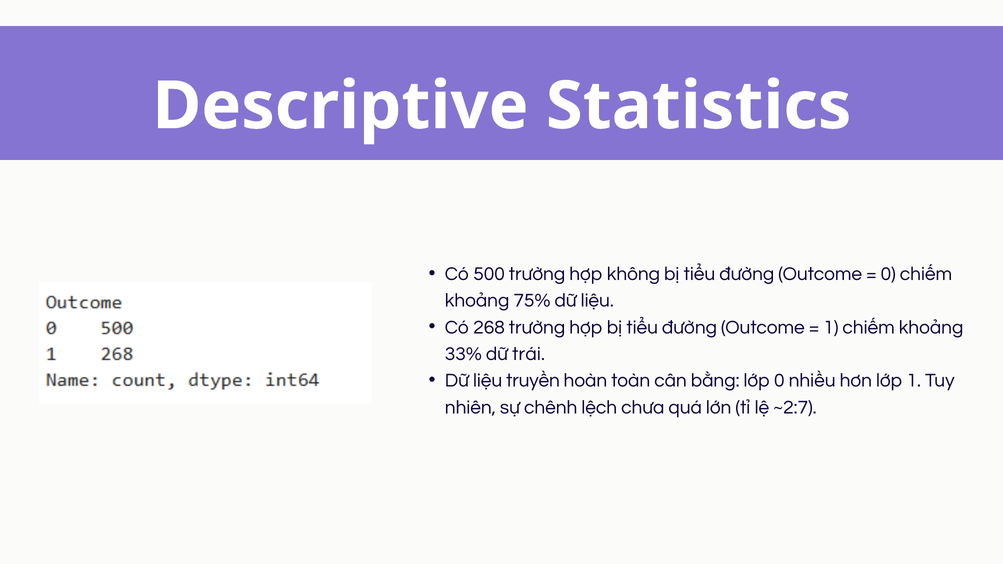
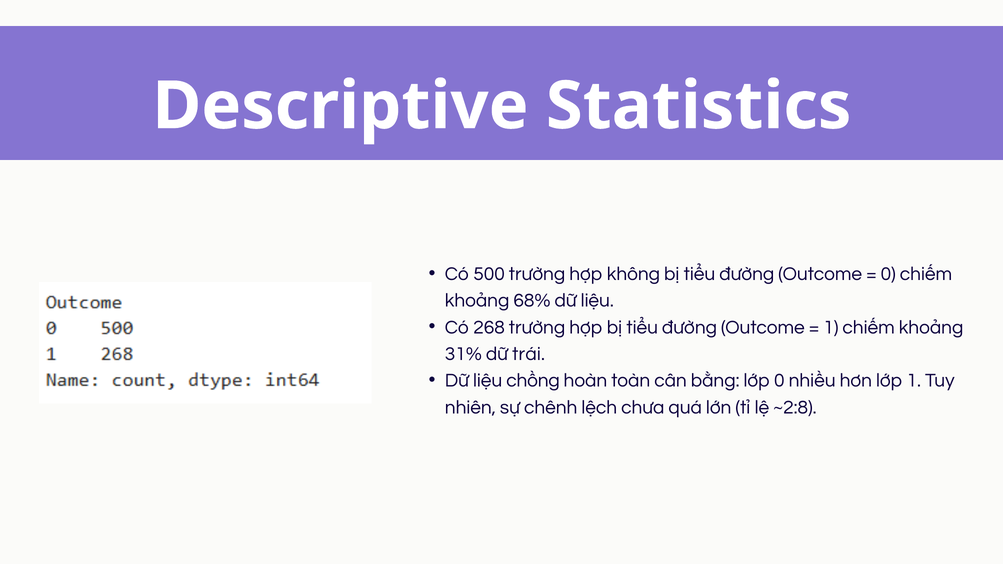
75%: 75% -> 68%
33%: 33% -> 31%
truyền: truyền -> chồng
~2:7: ~2:7 -> ~2:8
